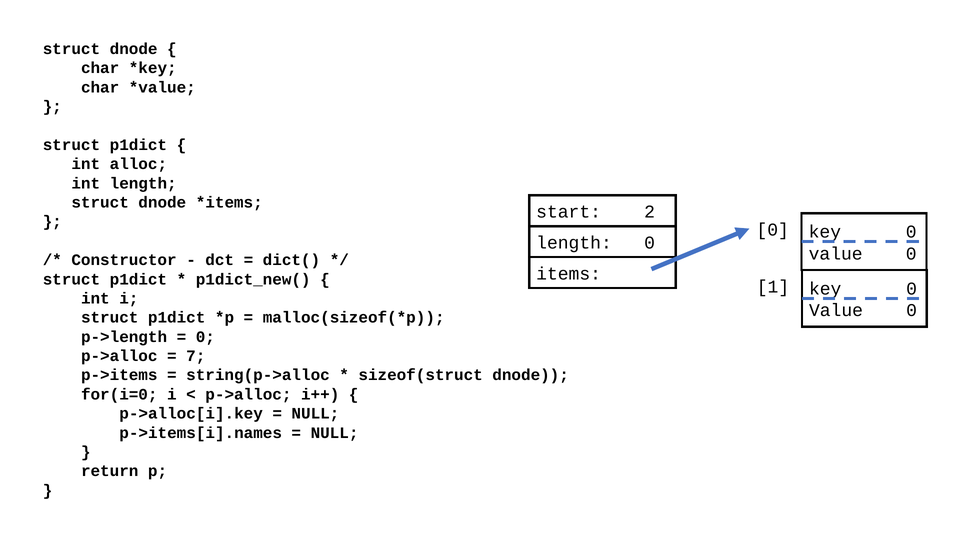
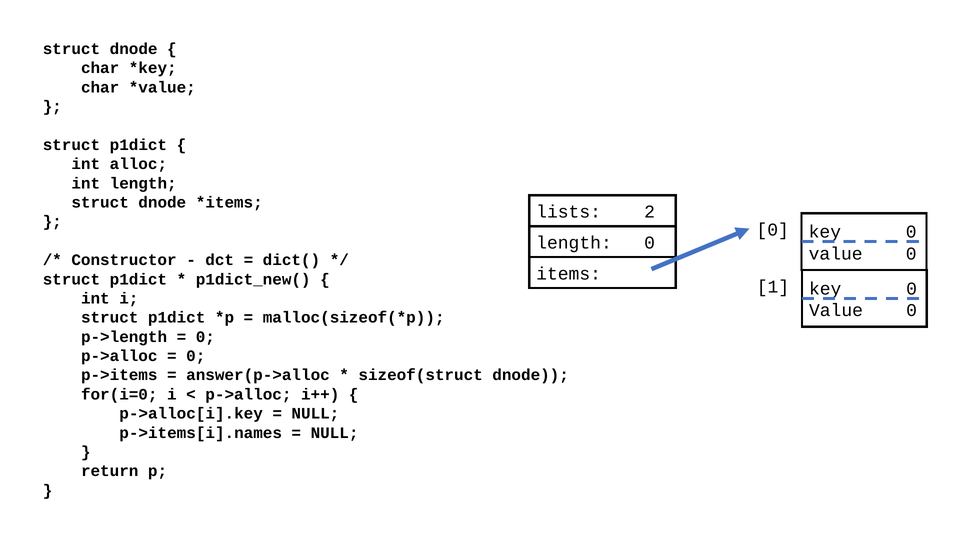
start: start -> lists
7 at (196, 356): 7 -> 0
string(p->alloc: string(p->alloc -> answer(p->alloc
